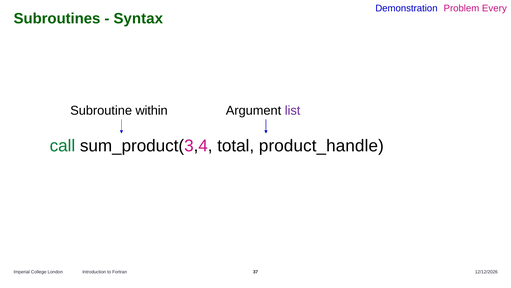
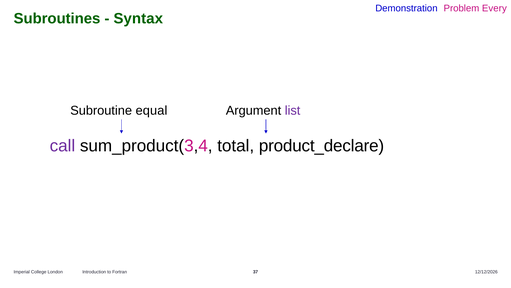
within: within -> equal
call colour: green -> purple
product_handle: product_handle -> product_declare
